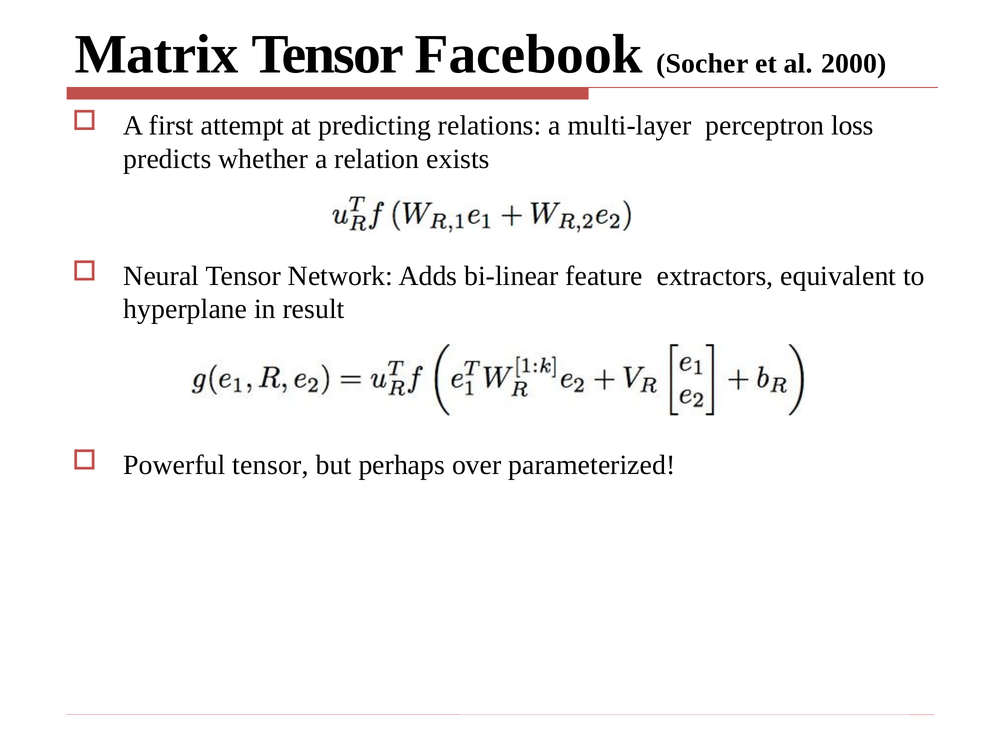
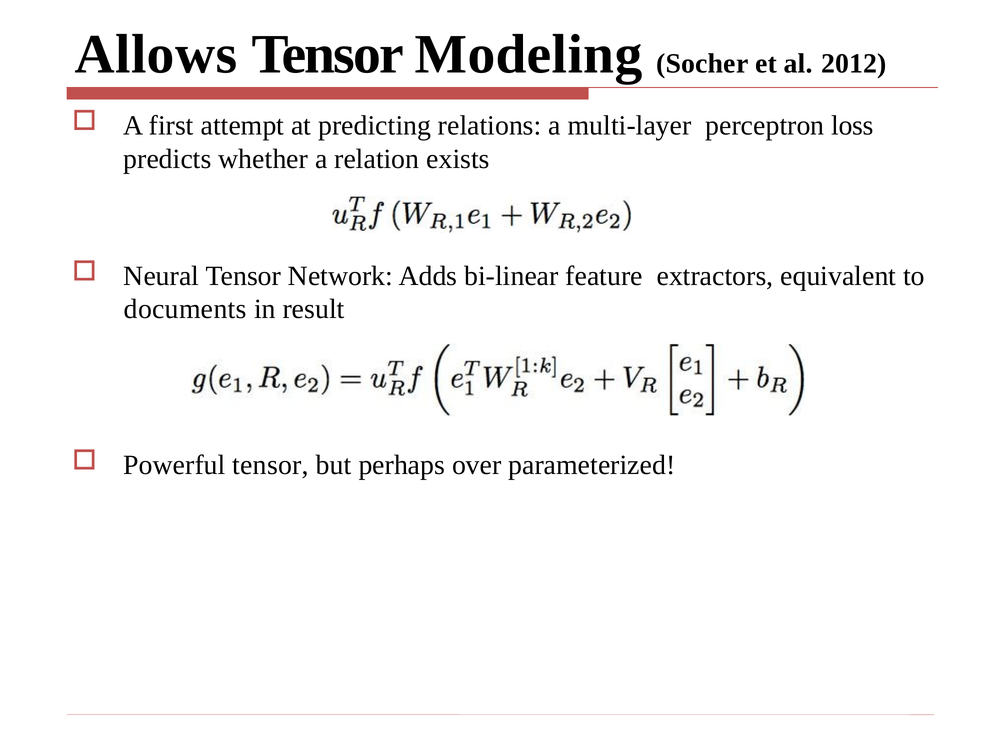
Matrix: Matrix -> Allows
Facebook: Facebook -> Modeling
2000: 2000 -> 2012
hyperplane: hyperplane -> documents
